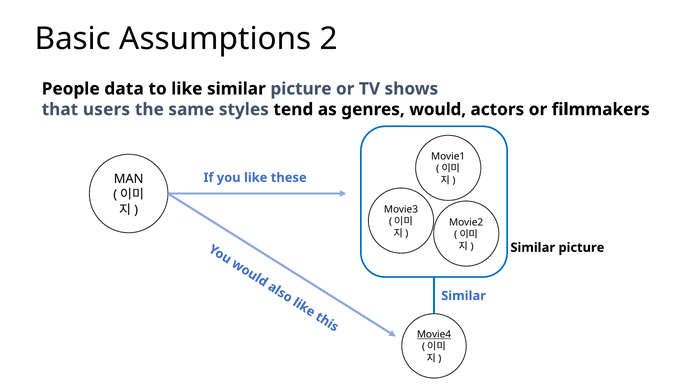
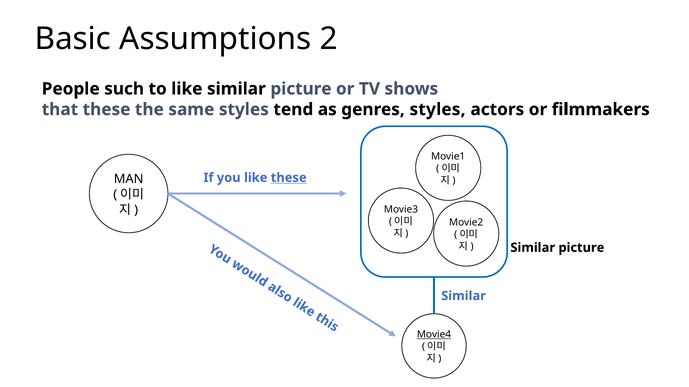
data: data -> such
that users: users -> these
genres would: would -> styles
these at (289, 178) underline: none -> present
